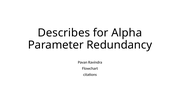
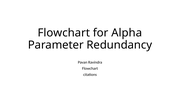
Describes at (64, 33): Describes -> Flowchart
